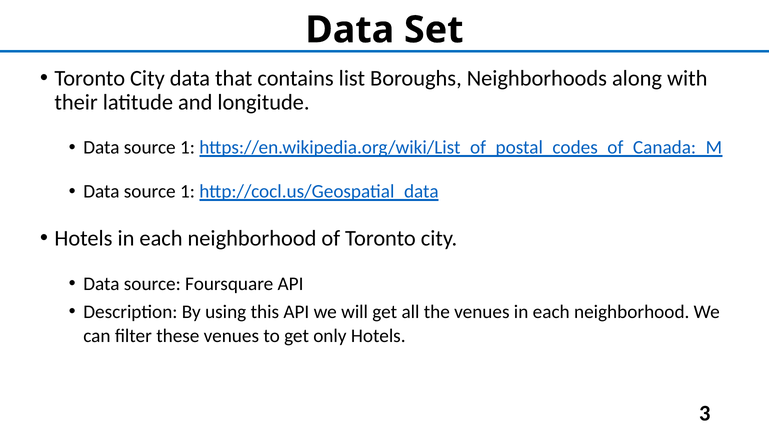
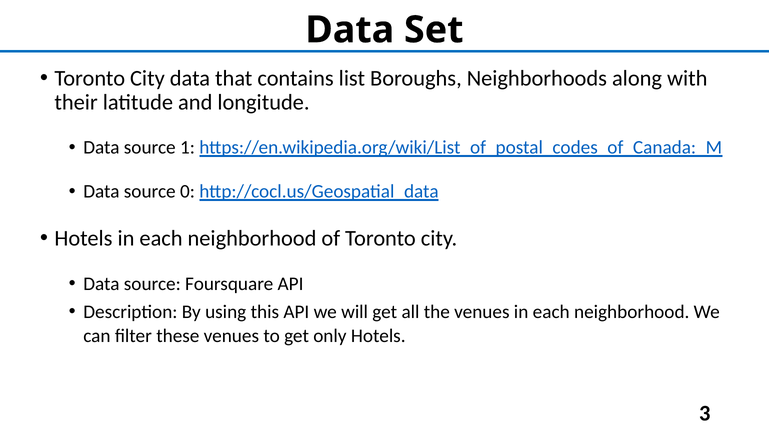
1 at (187, 192): 1 -> 0
